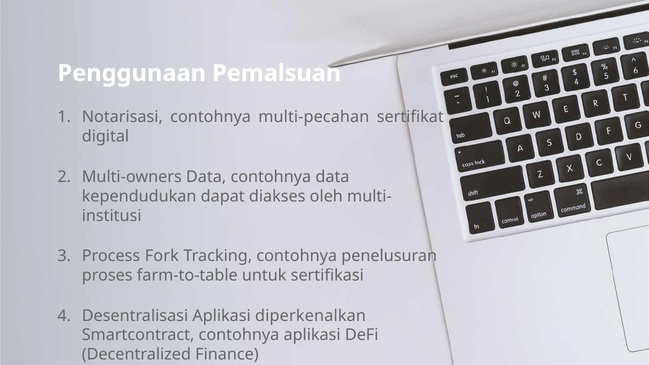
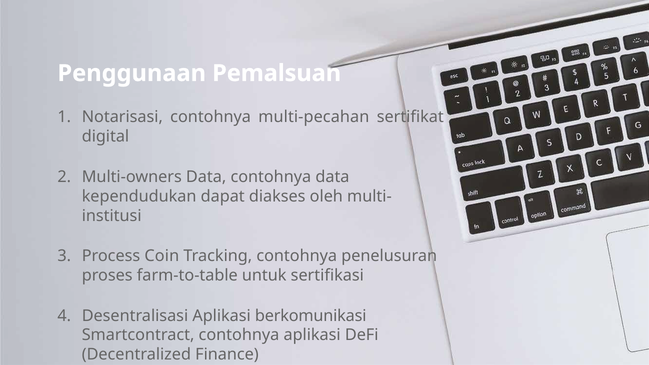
Fork: Fork -> Coin
diperkenalkan: diperkenalkan -> berkomunikasi
